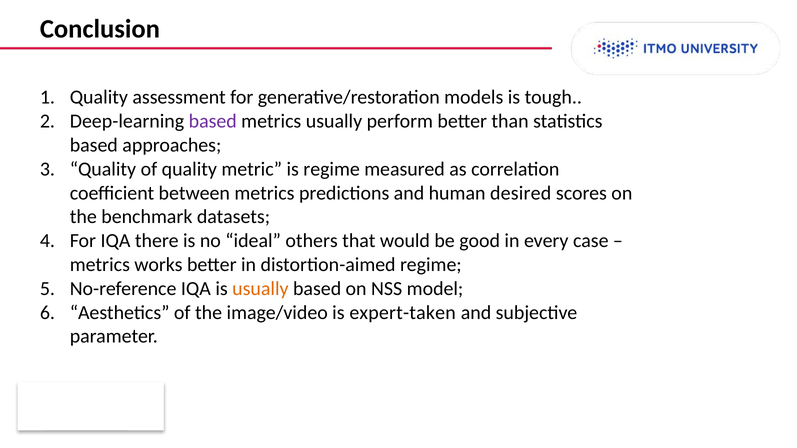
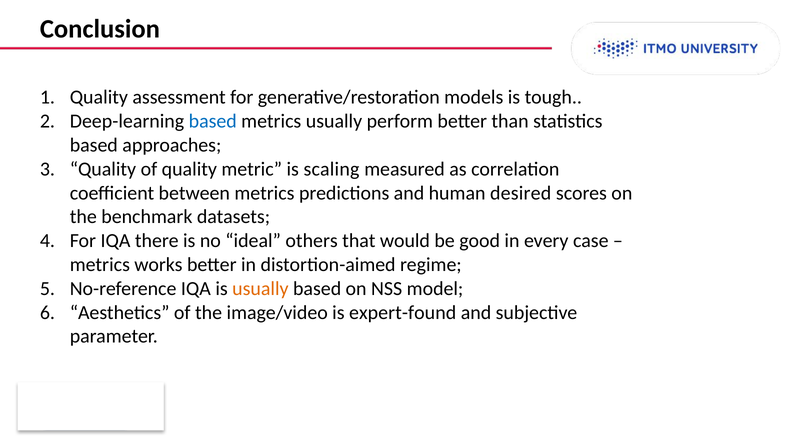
based at (213, 121) colour: purple -> blue
is regime: regime -> scaling
expert-taken: expert-taken -> expert-found
